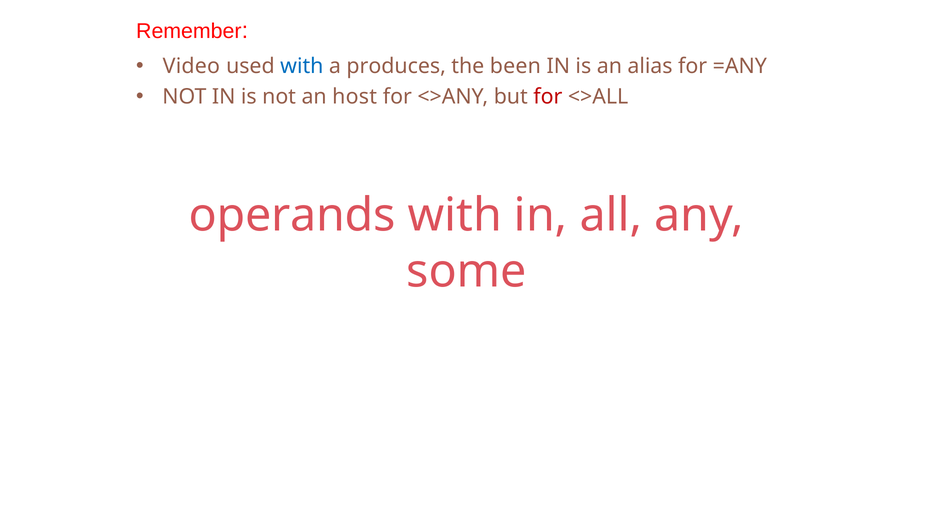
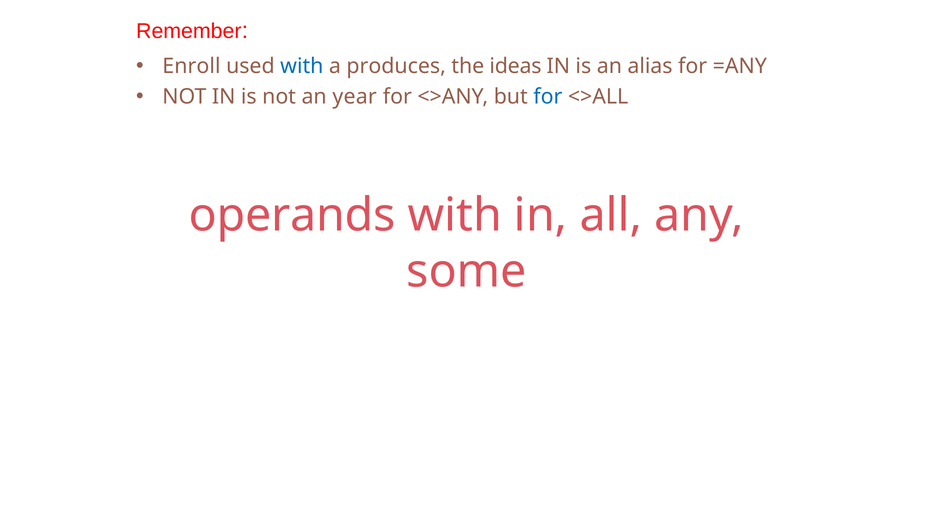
Video: Video -> Enroll
been: been -> ideas
host: host -> year
for at (548, 97) colour: red -> blue
